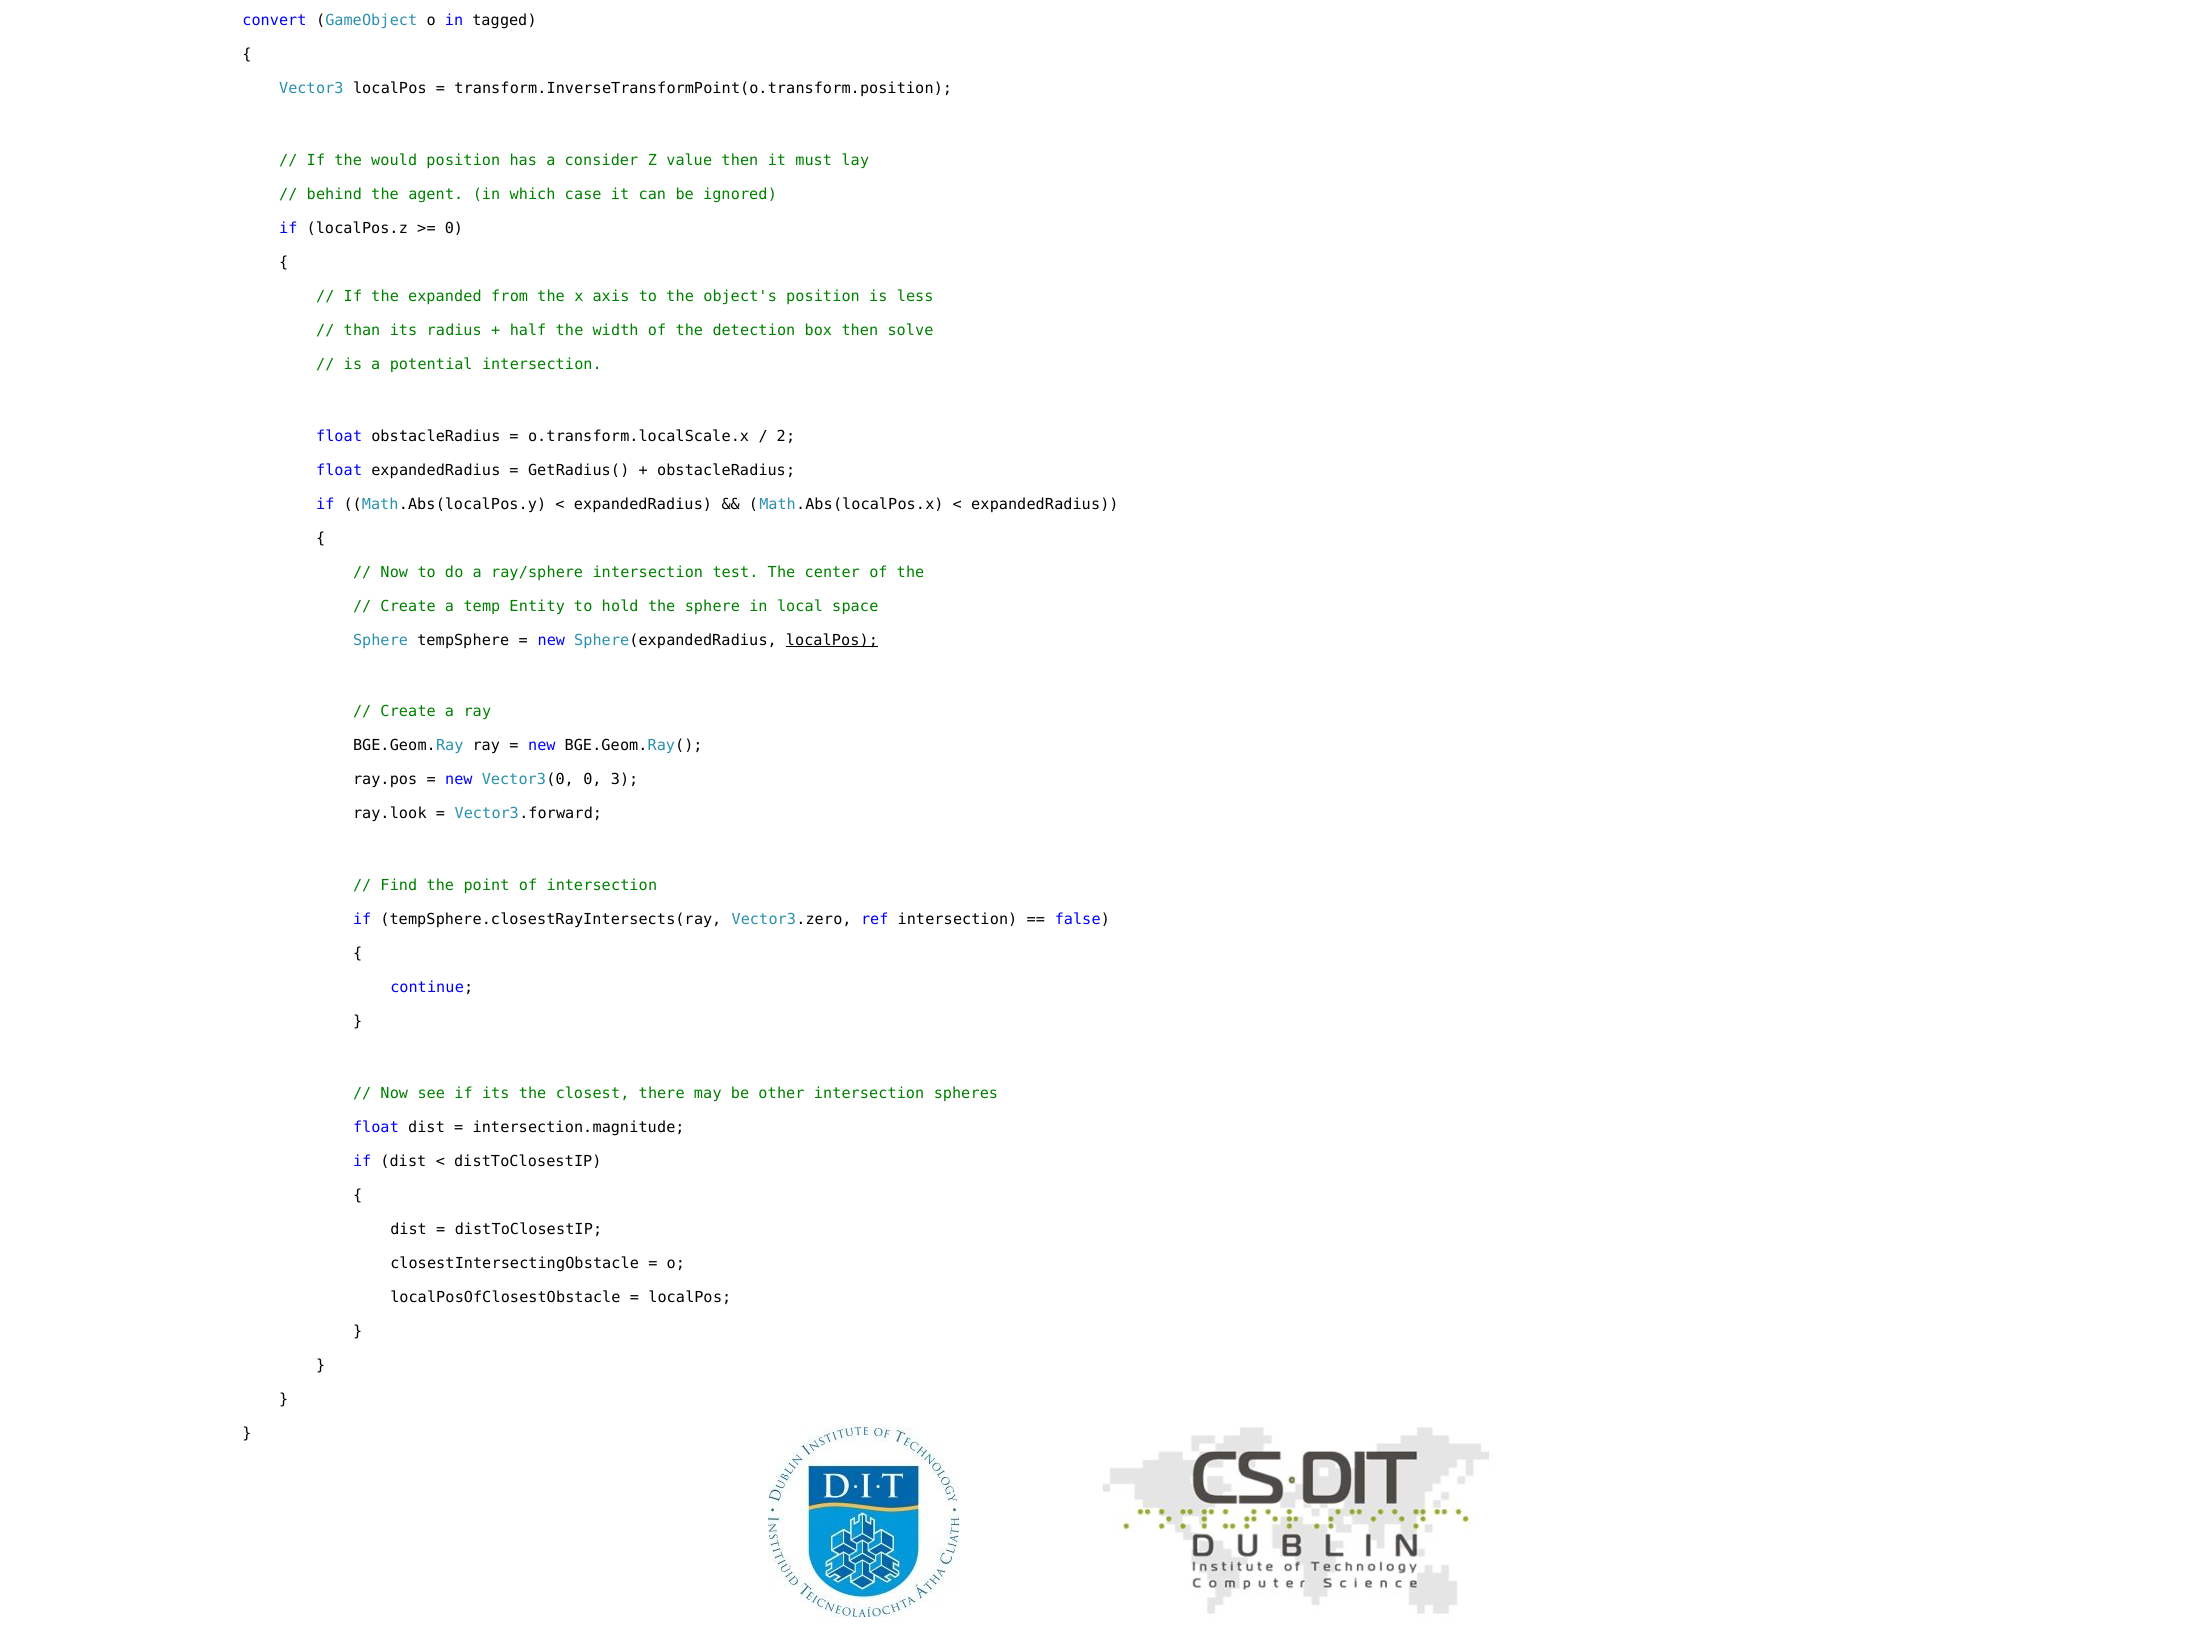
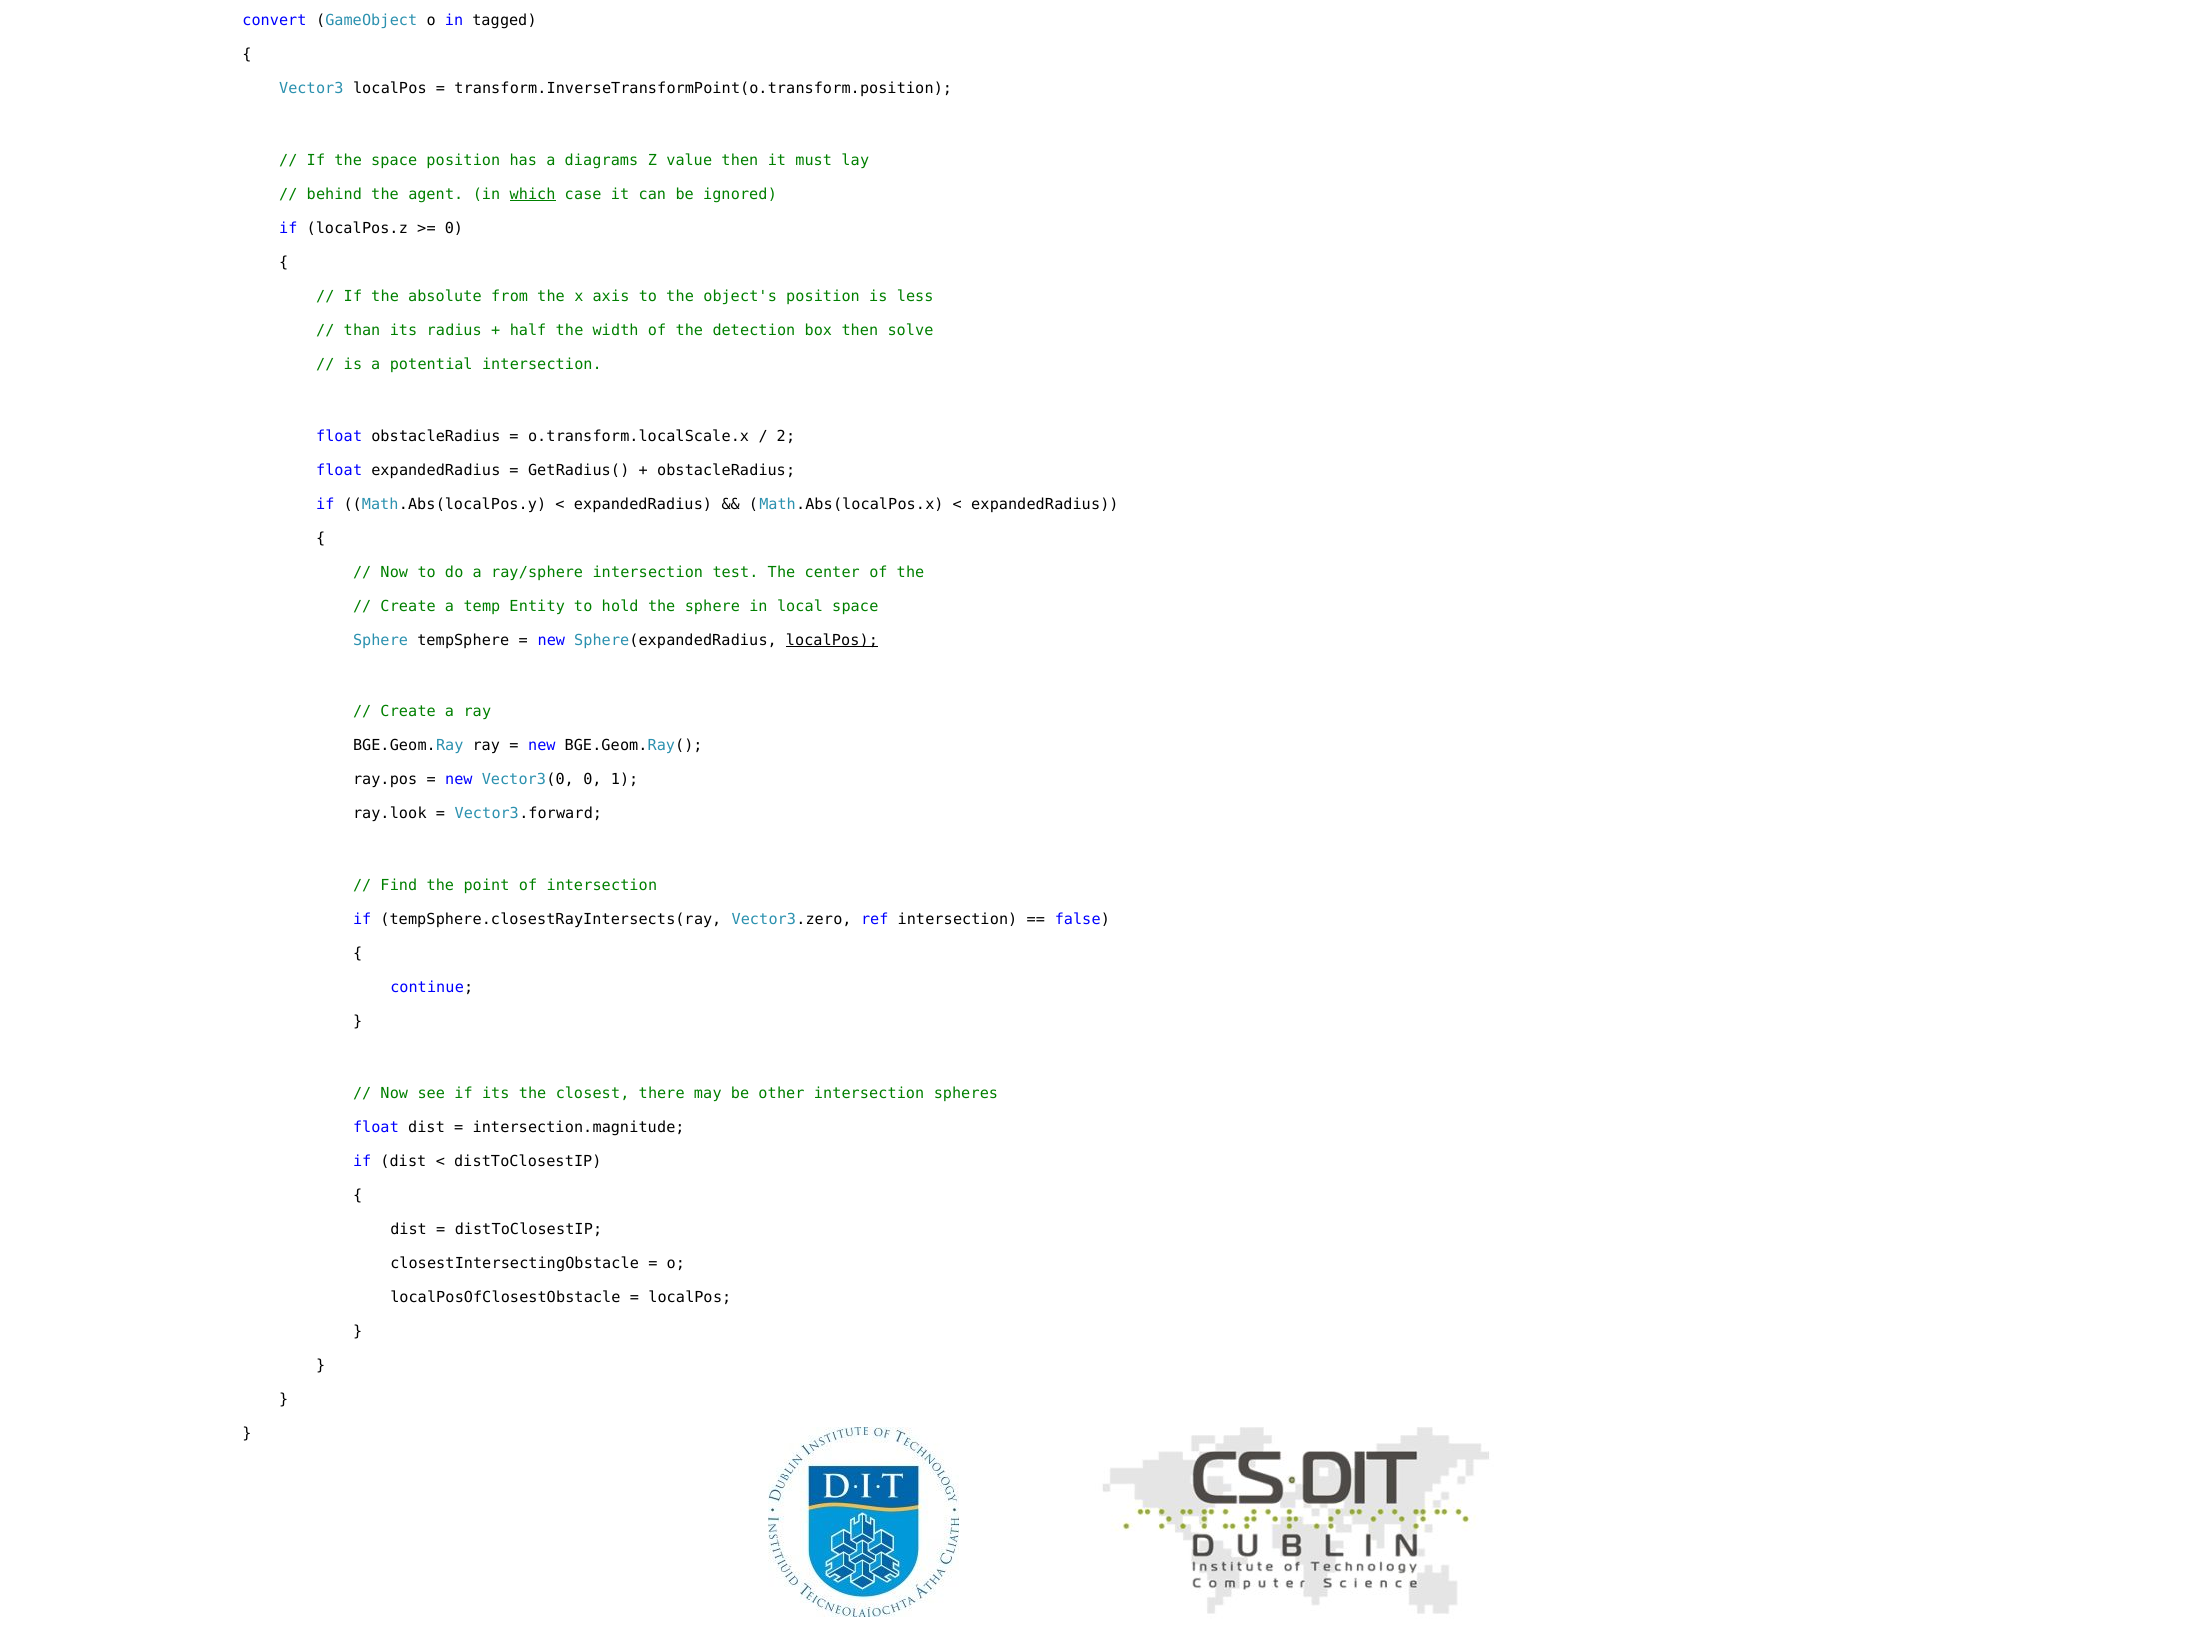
the would: would -> space
consider: consider -> diagrams
which underline: none -> present
expanded: expanded -> absolute
3: 3 -> 1
